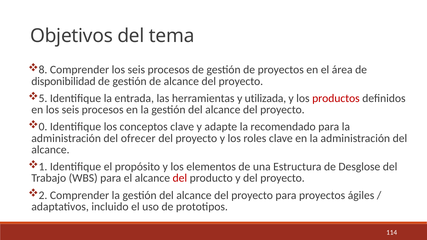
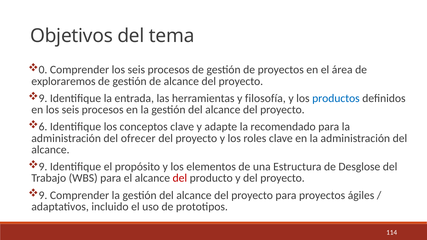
8: 8 -> 0
disponibilidad: disponibilidad -> exploraremos
5 at (43, 98): 5 -> 9
utilizada: utilizada -> filosofía
productos colour: red -> blue
0: 0 -> 6
1 at (43, 167): 1 -> 9
2 at (43, 195): 2 -> 9
